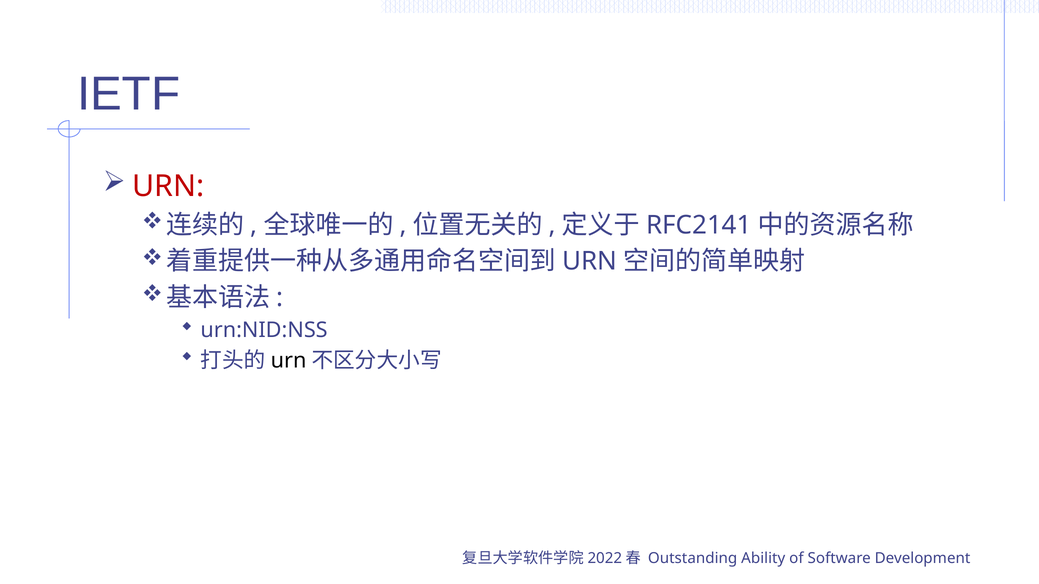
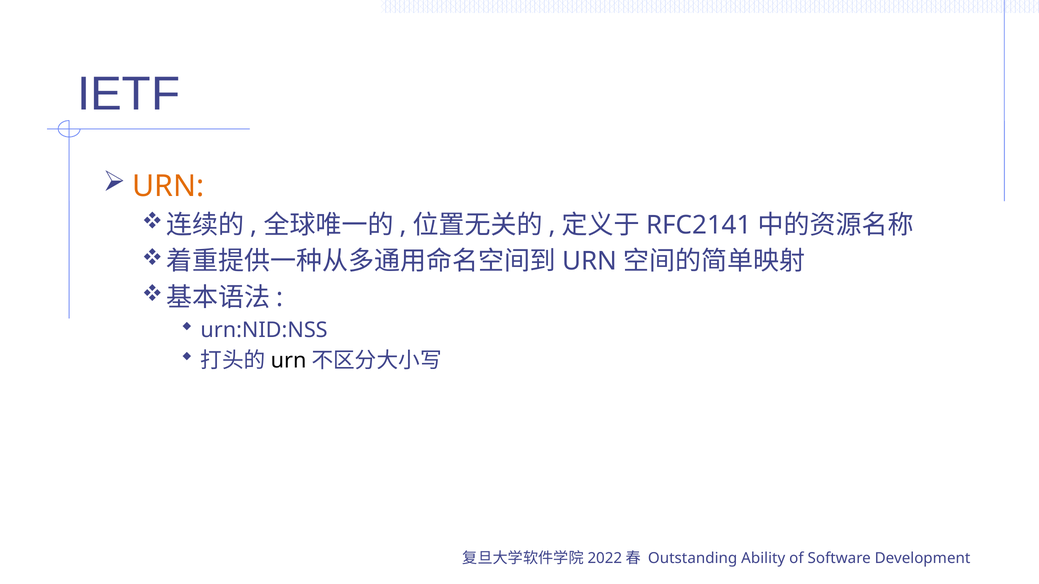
URN at (168, 187) colour: red -> orange
